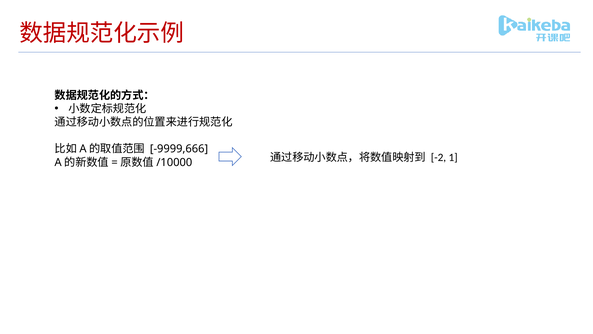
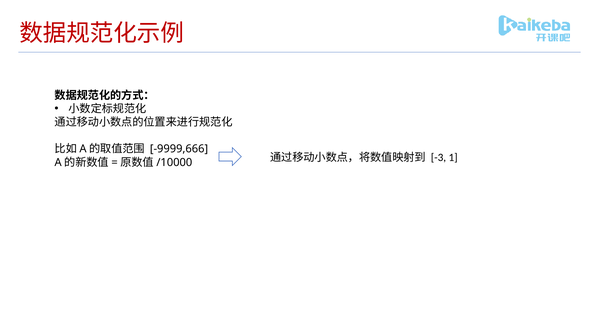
-2: -2 -> -3
